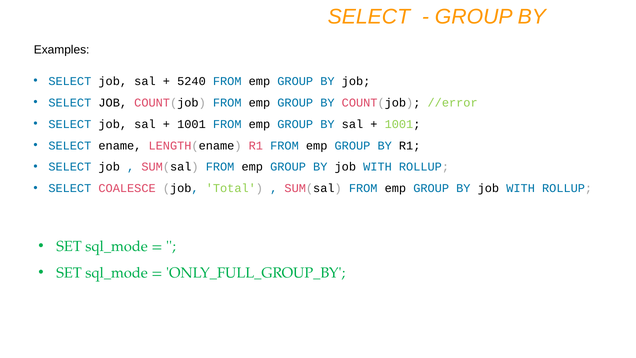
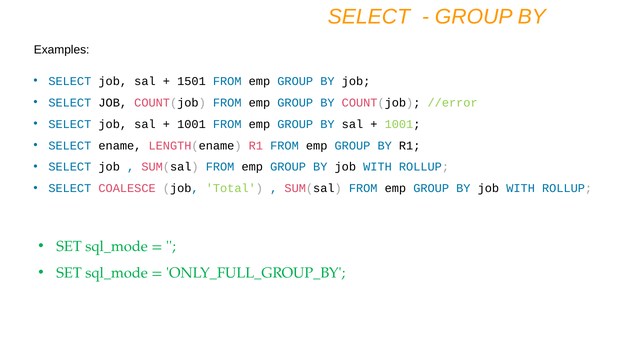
5240: 5240 -> 1501
